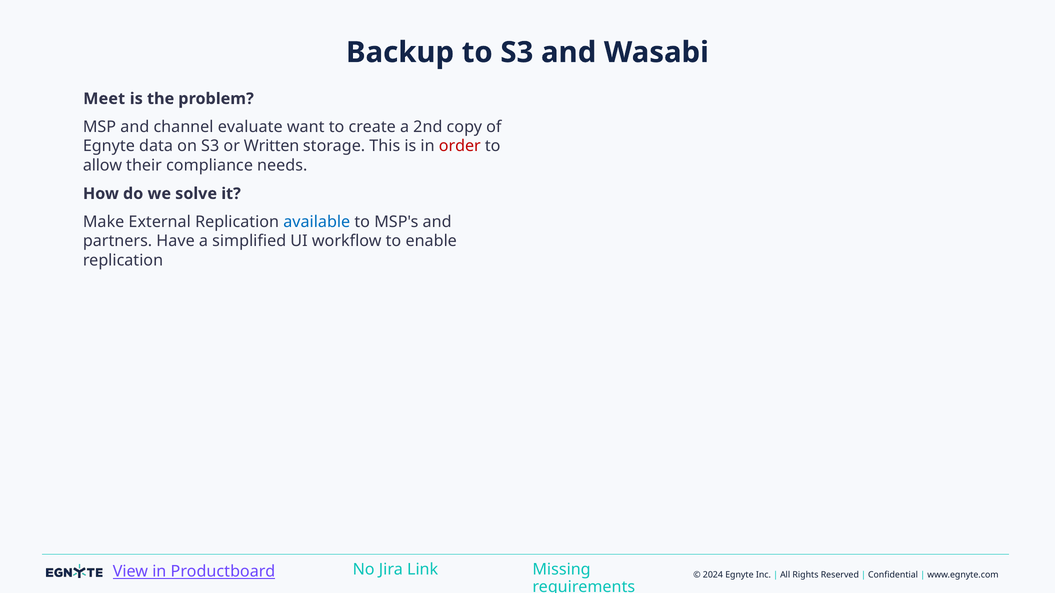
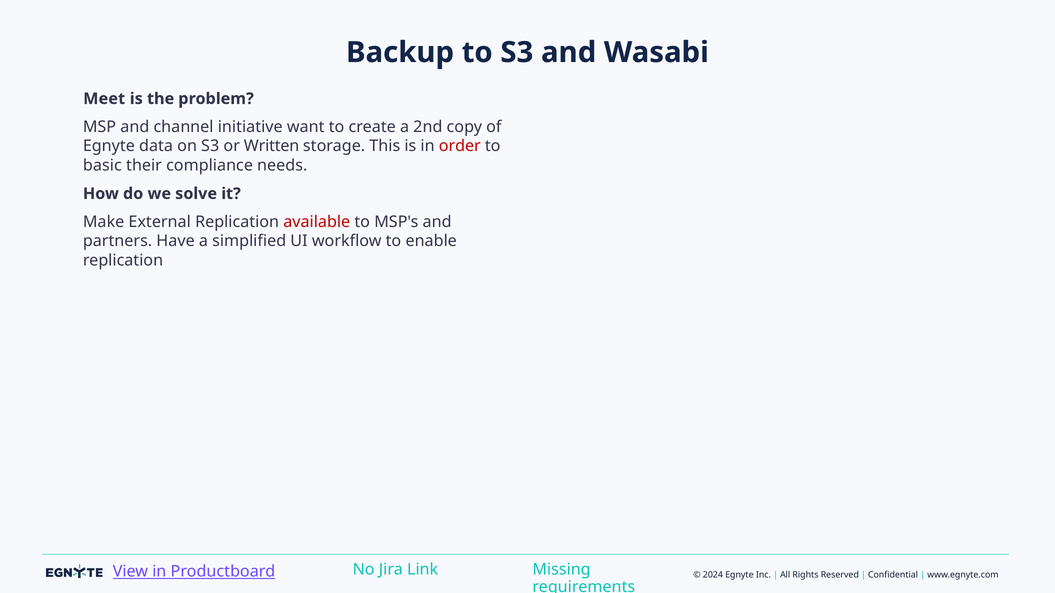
evaluate: evaluate -> initiative
allow: allow -> basic
available colour: blue -> red
